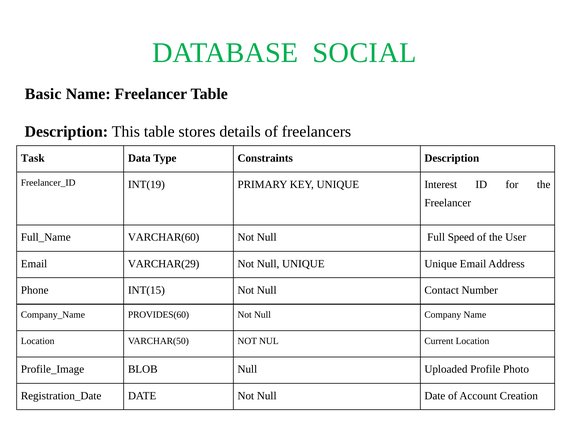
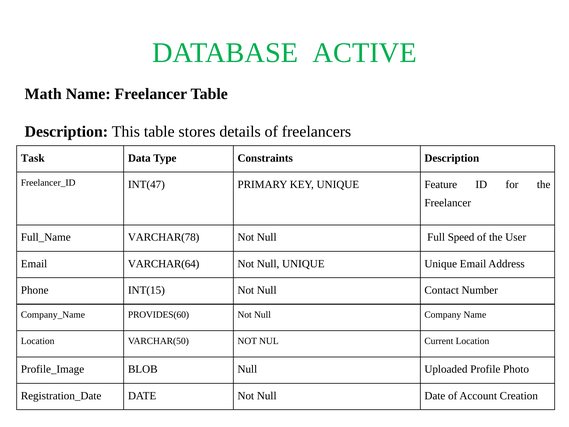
SOCIAL: SOCIAL -> ACTIVE
Basic: Basic -> Math
INT(19: INT(19 -> INT(47
Interest: Interest -> Feature
VARCHAR(60: VARCHAR(60 -> VARCHAR(78
VARCHAR(29: VARCHAR(29 -> VARCHAR(64
